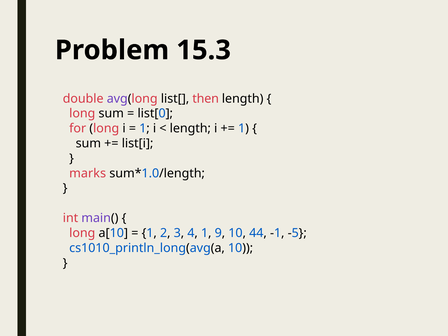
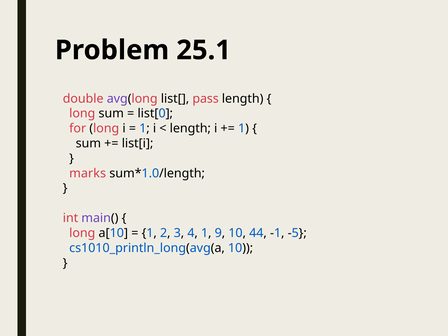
15.3: 15.3 -> 25.1
then: then -> pass
